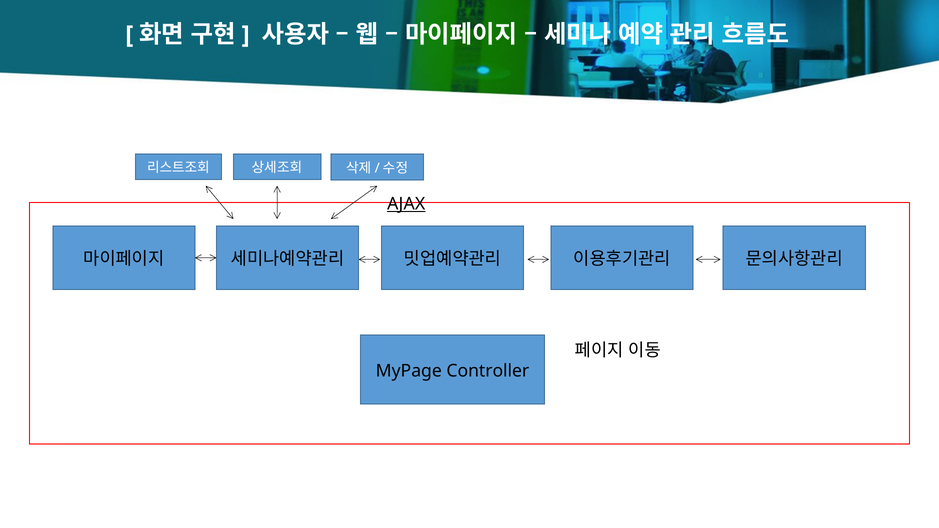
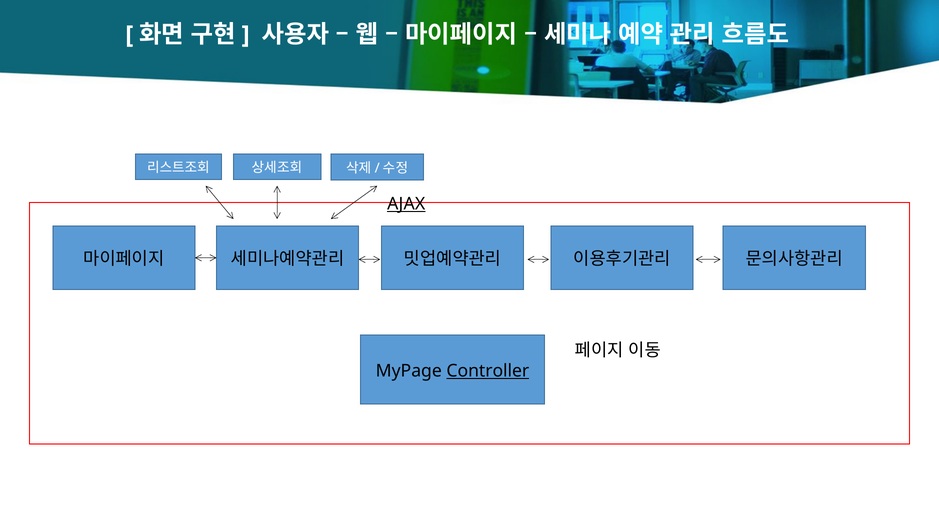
Controller underline: none -> present
